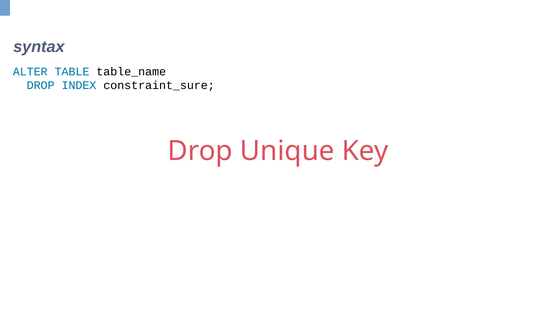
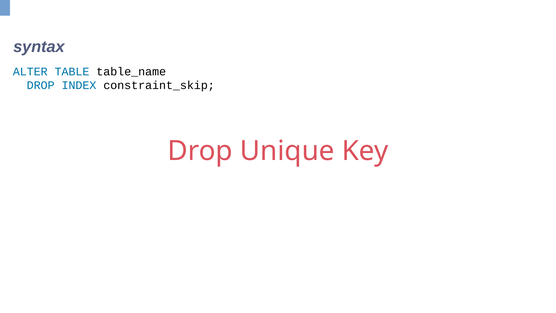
constraint_sure: constraint_sure -> constraint_skip
